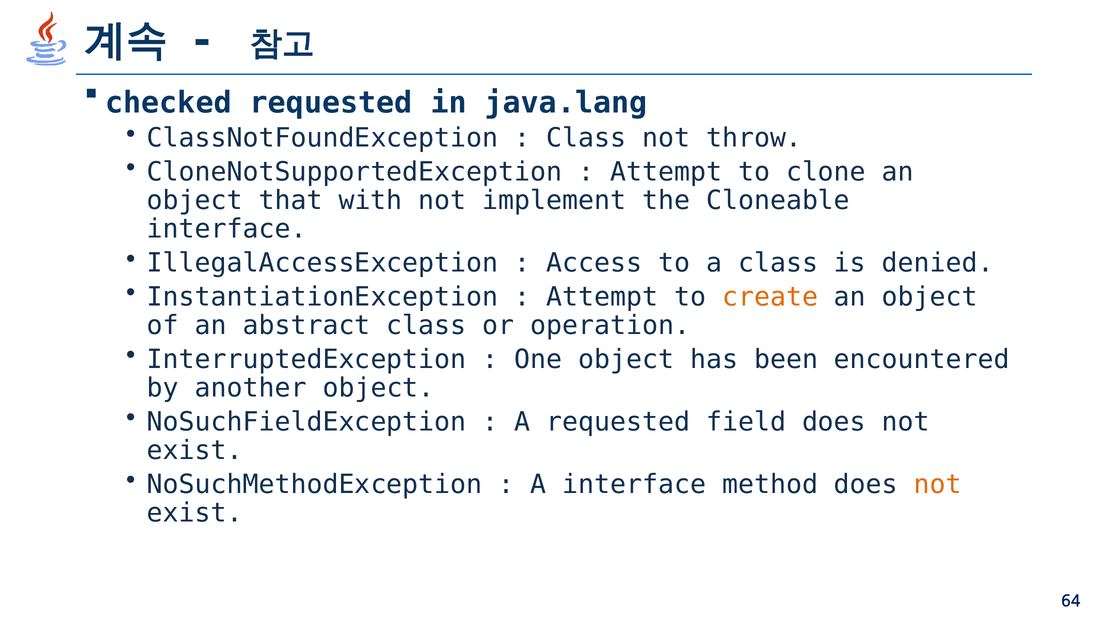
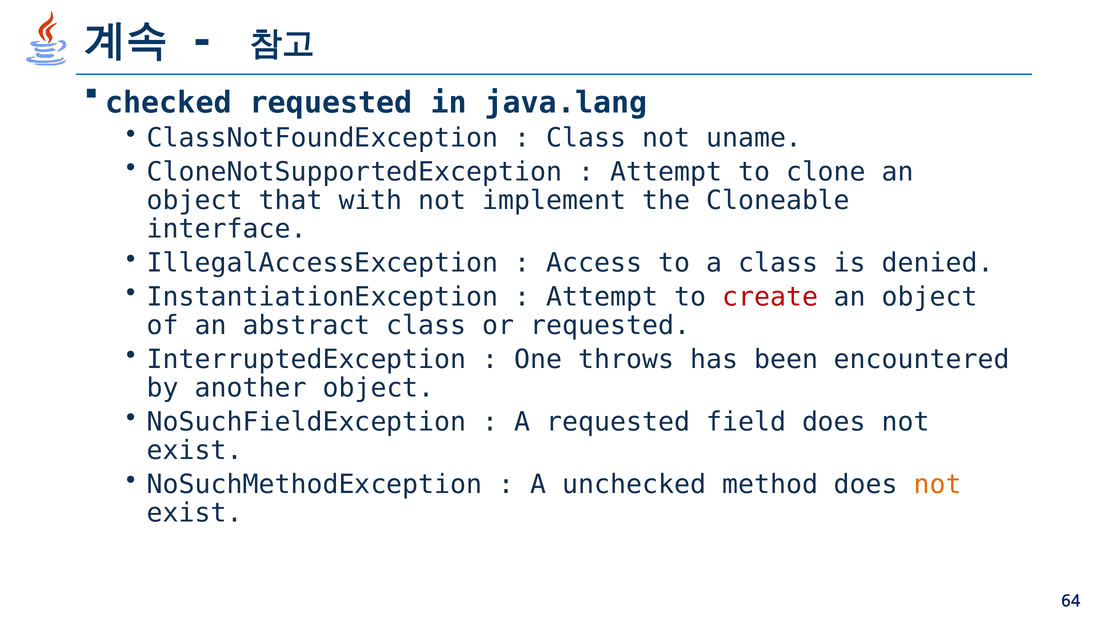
throw: throw -> uname
create colour: orange -> red
or operation: operation -> requested
One object: object -> throws
A interface: interface -> unchecked
